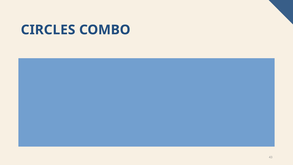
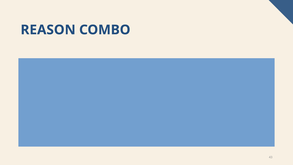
CIRCLES: CIRCLES -> REASON
